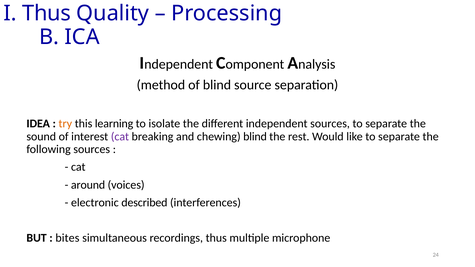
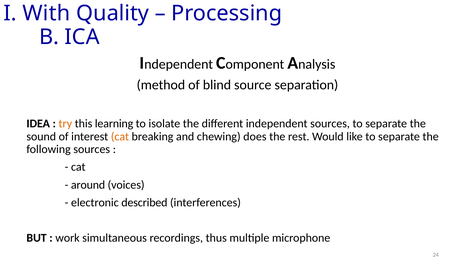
I Thus: Thus -> With
cat at (120, 137) colour: purple -> orange
chewing blind: blind -> does
bites: bites -> work
